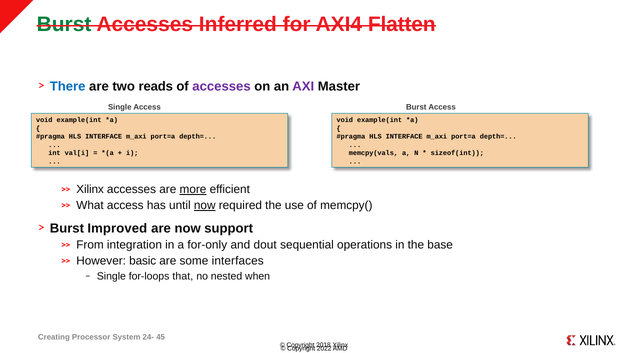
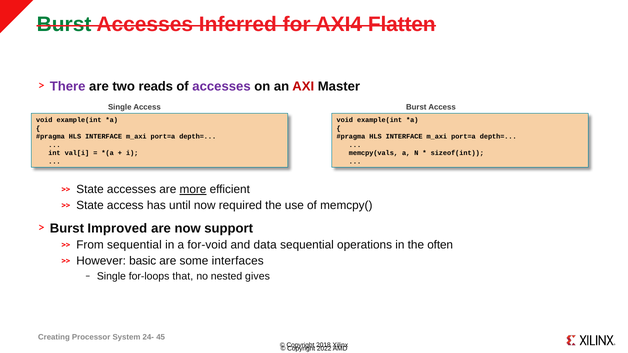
There colour: blue -> purple
AXI colour: purple -> red
Xilinx at (90, 190): Xilinx -> State
What at (90, 206): What -> State
now at (205, 206) underline: present -> none
From integration: integration -> sequential
for-only: for-only -> for-void
dout: dout -> data
base: base -> often
when: when -> gives
